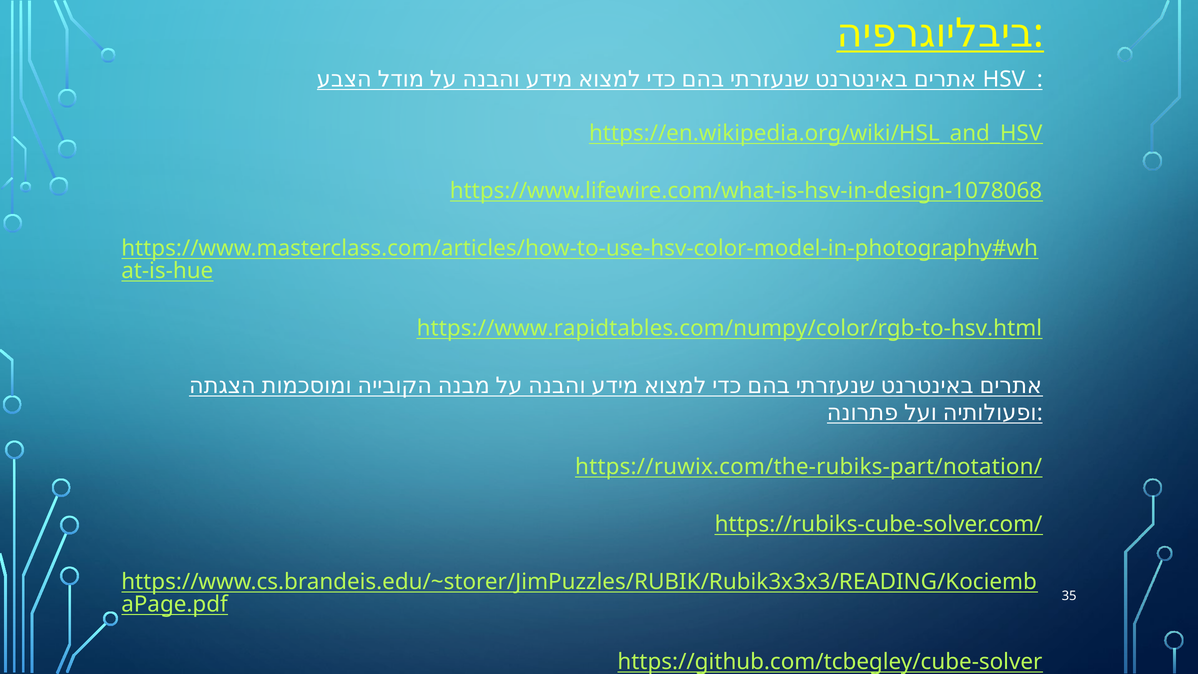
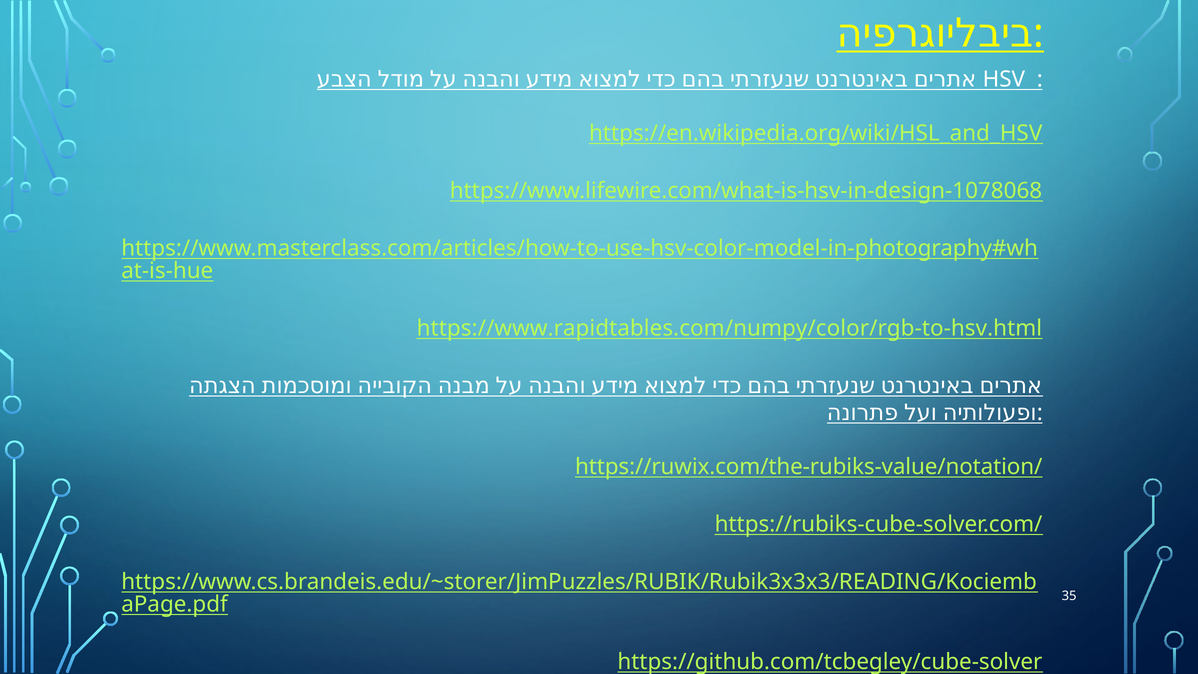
https://ruwix.com/the-rubiks-part/notation/: https://ruwix.com/the-rubiks-part/notation/ -> https://ruwix.com/the-rubiks-value/notation/
